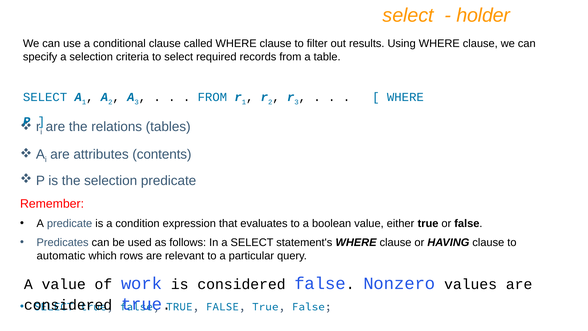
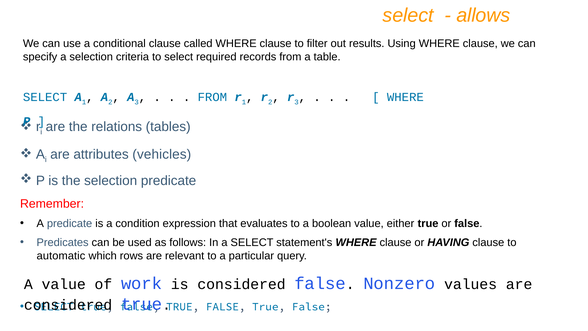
holder: holder -> allows
contents: contents -> vehicles
